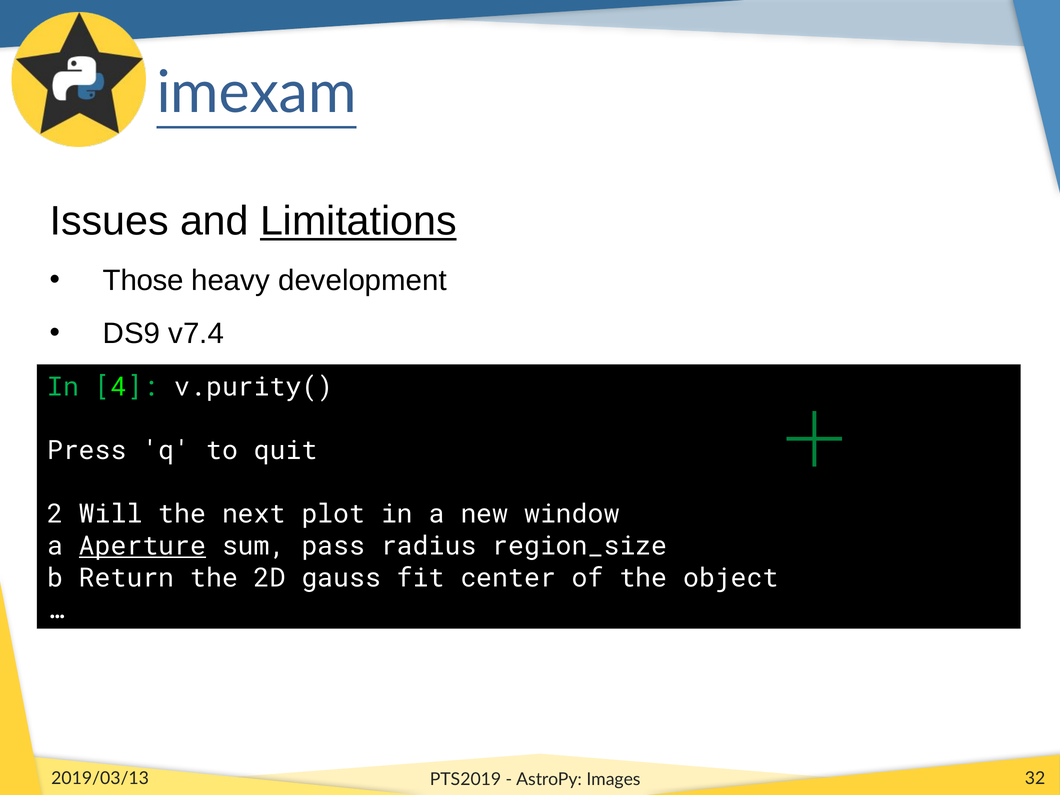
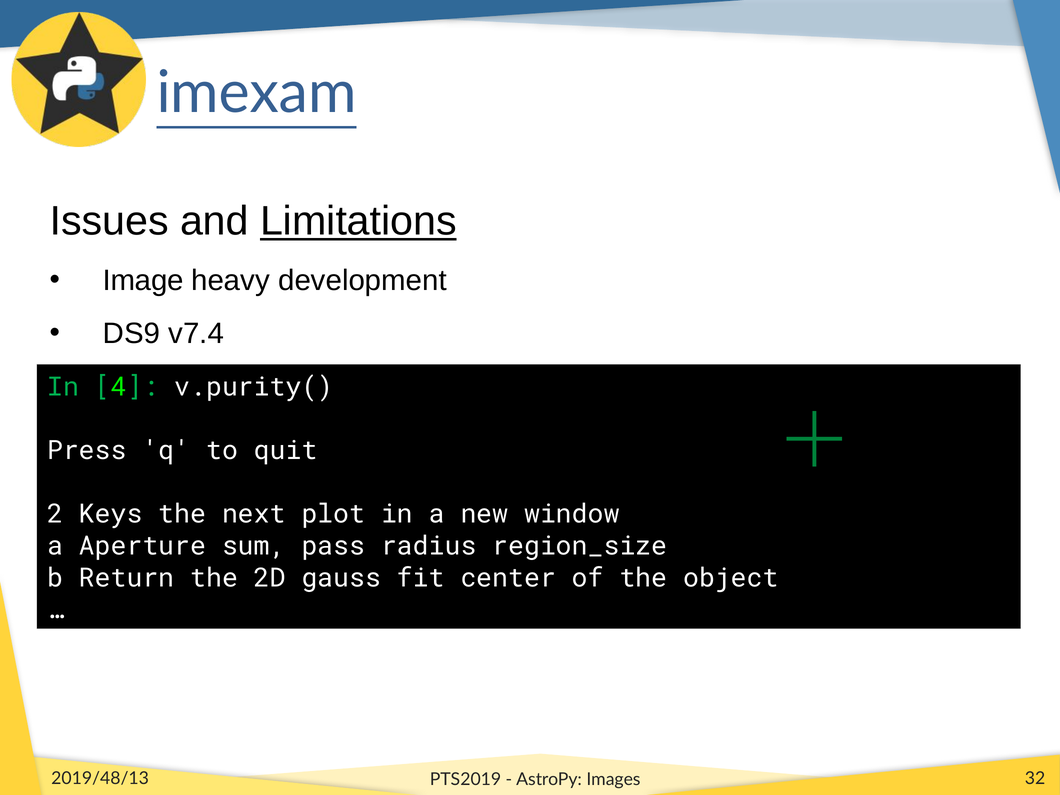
Those: Those -> Image
Will: Will -> Keys
Aperture underline: present -> none
2019/03/13: 2019/03/13 -> 2019/48/13
